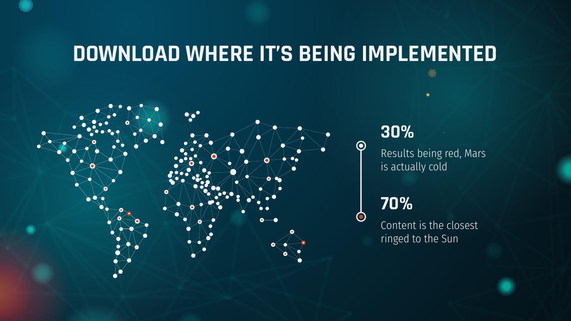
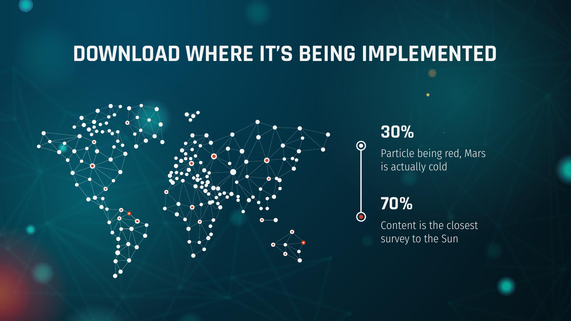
Results: Results -> Particle
ringed: ringed -> survey
